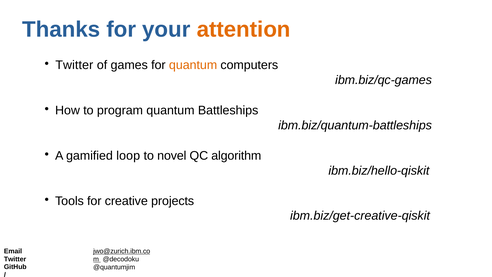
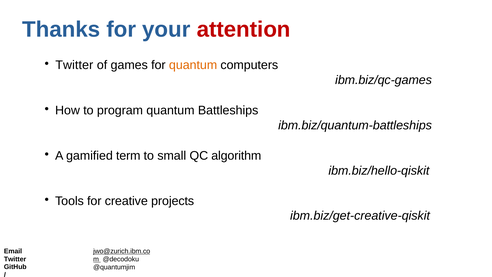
attention colour: orange -> red
loop: loop -> term
novel: novel -> small
